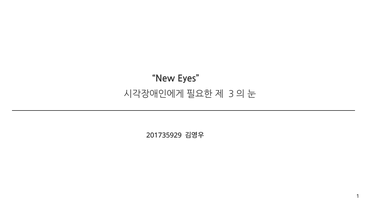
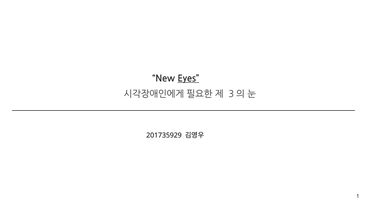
Eyes underline: none -> present
